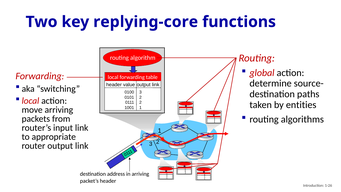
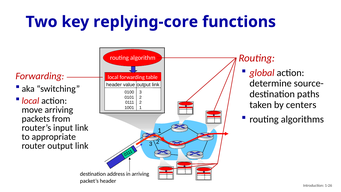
entities: entities -> centers
